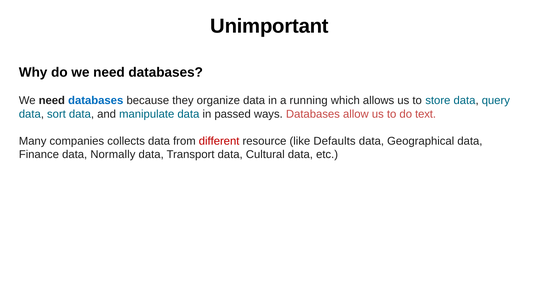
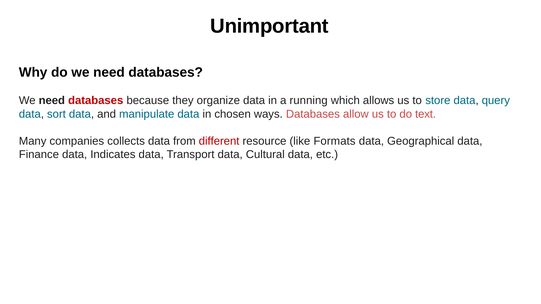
databases at (96, 101) colour: blue -> red
passed: passed -> chosen
Defaults: Defaults -> Formats
Normally: Normally -> Indicates
